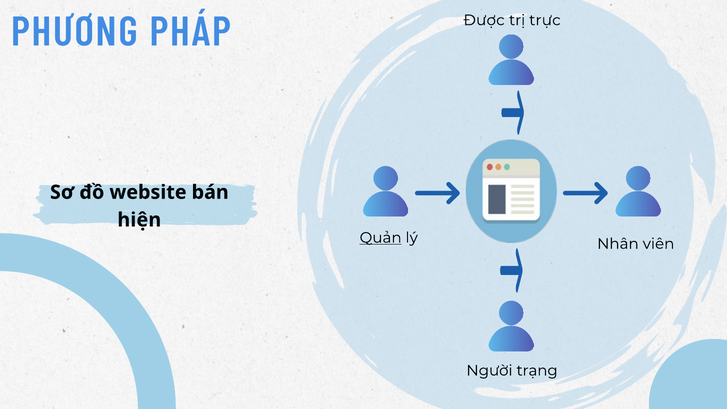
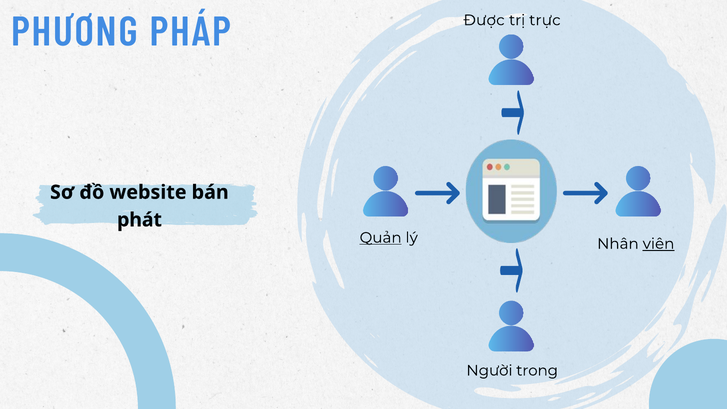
hiện: hiện -> phát
viên underline: none -> present
trạng: trạng -> trong
